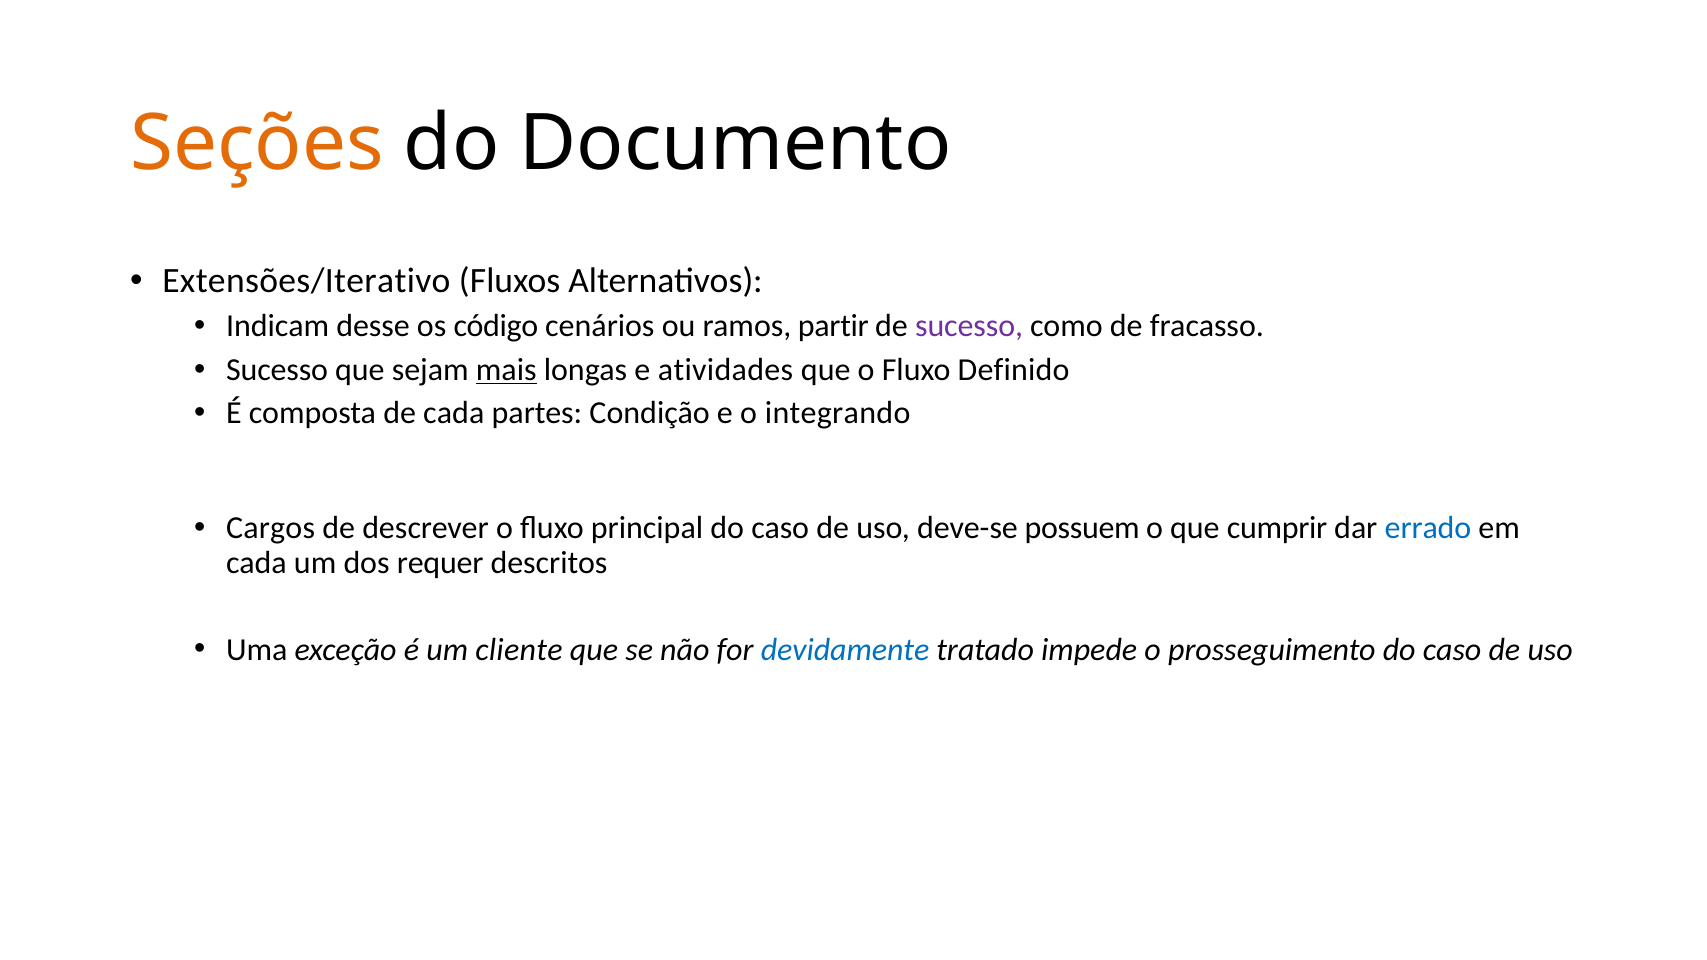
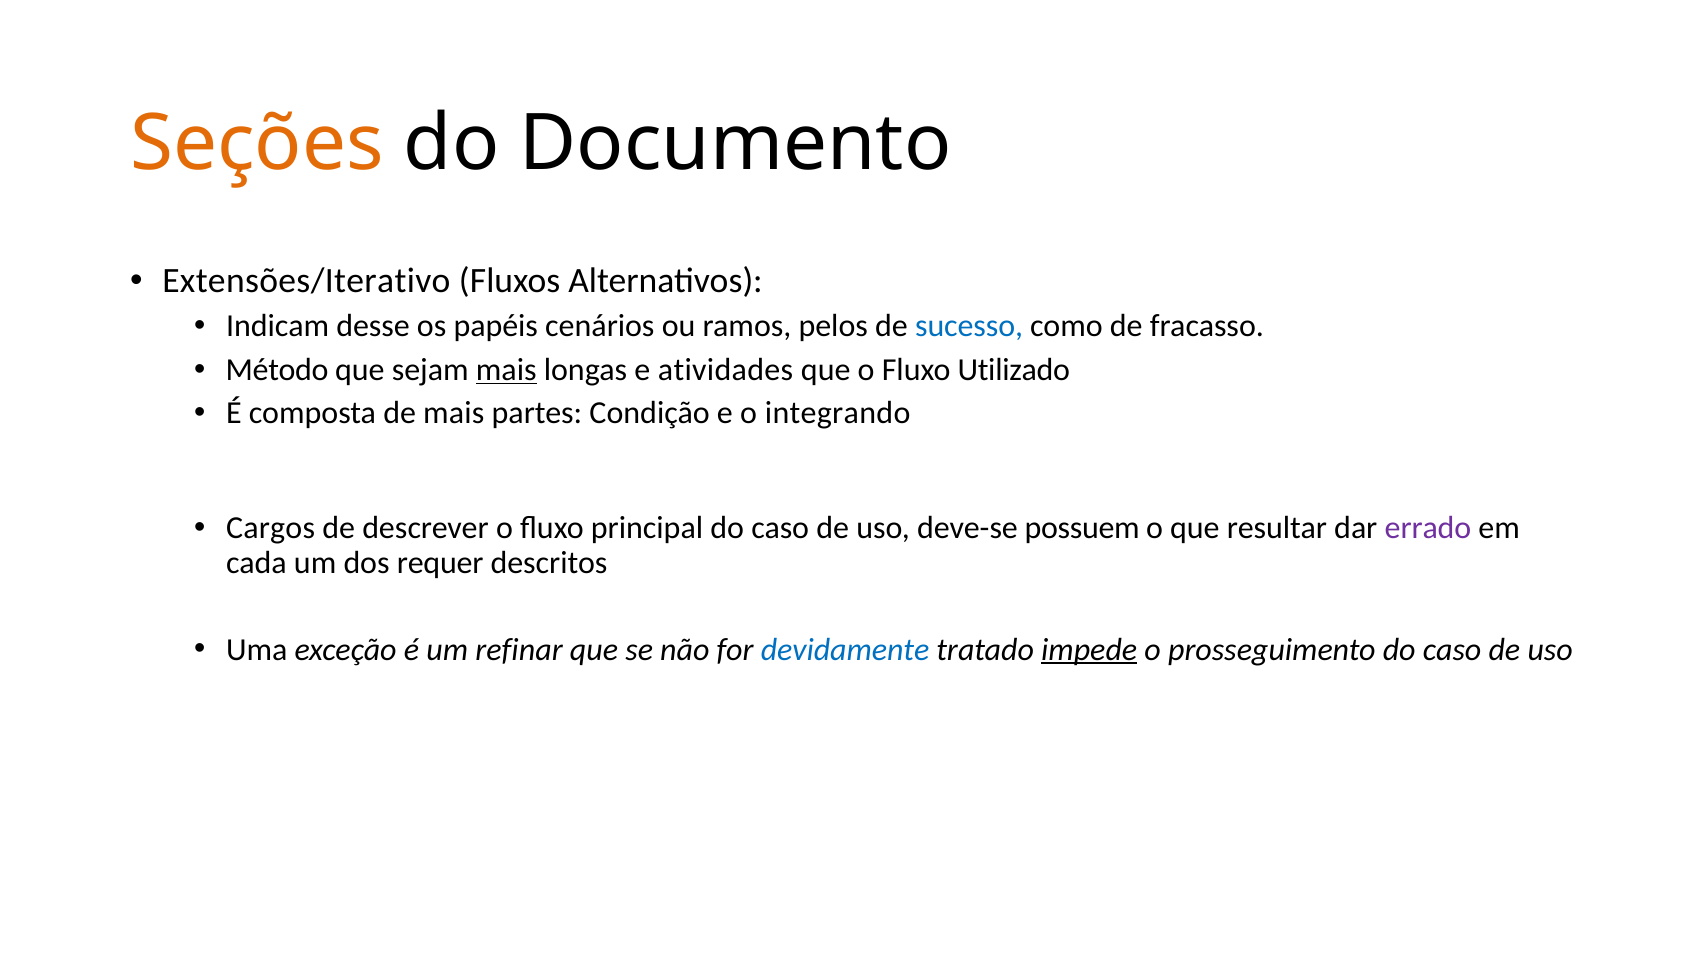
código: código -> papéis
partir: partir -> pelos
sucesso at (969, 326) colour: purple -> blue
Sucesso at (277, 370): Sucesso -> Método
Definido: Definido -> Utilizado
de cada: cada -> mais
cumprir: cumprir -> resultar
errado colour: blue -> purple
cliente: cliente -> refinar
impede underline: none -> present
